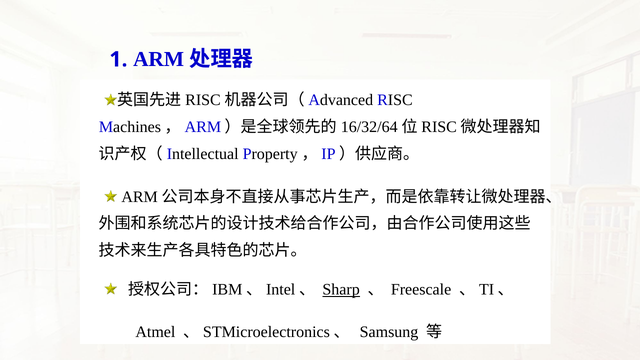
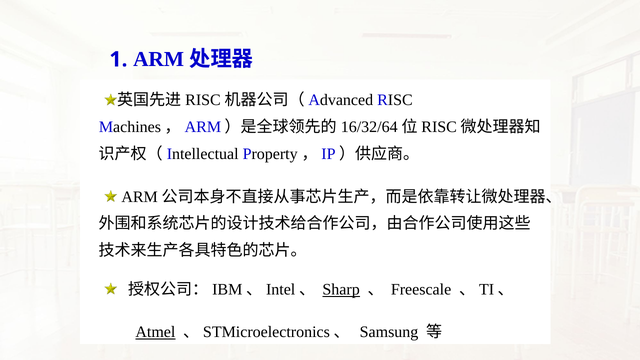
Atmel underline: none -> present
